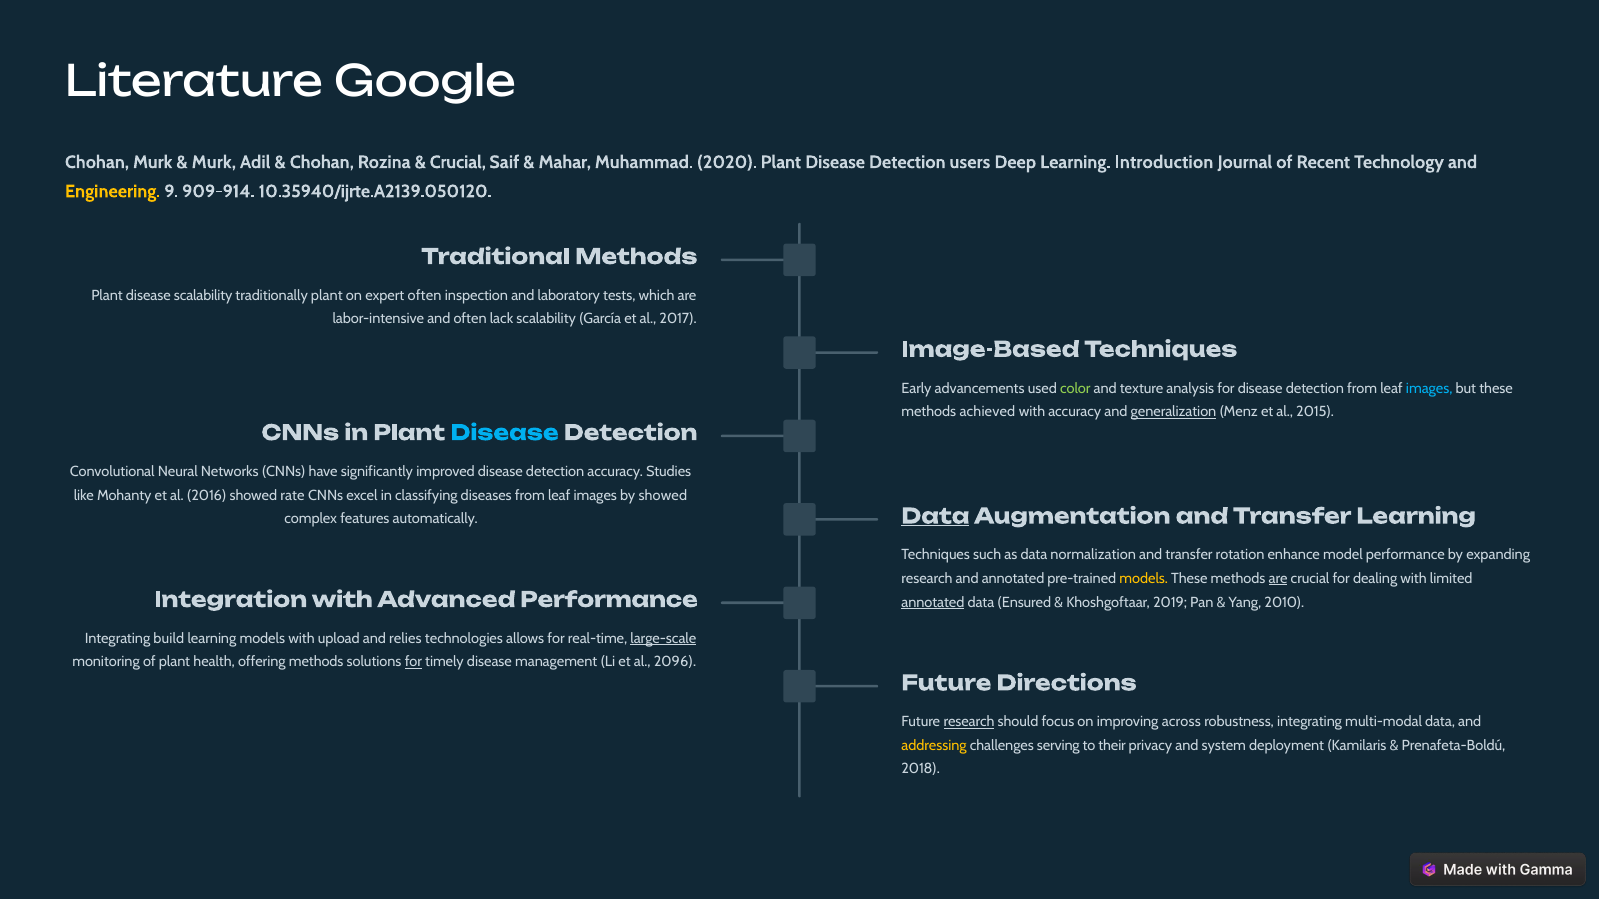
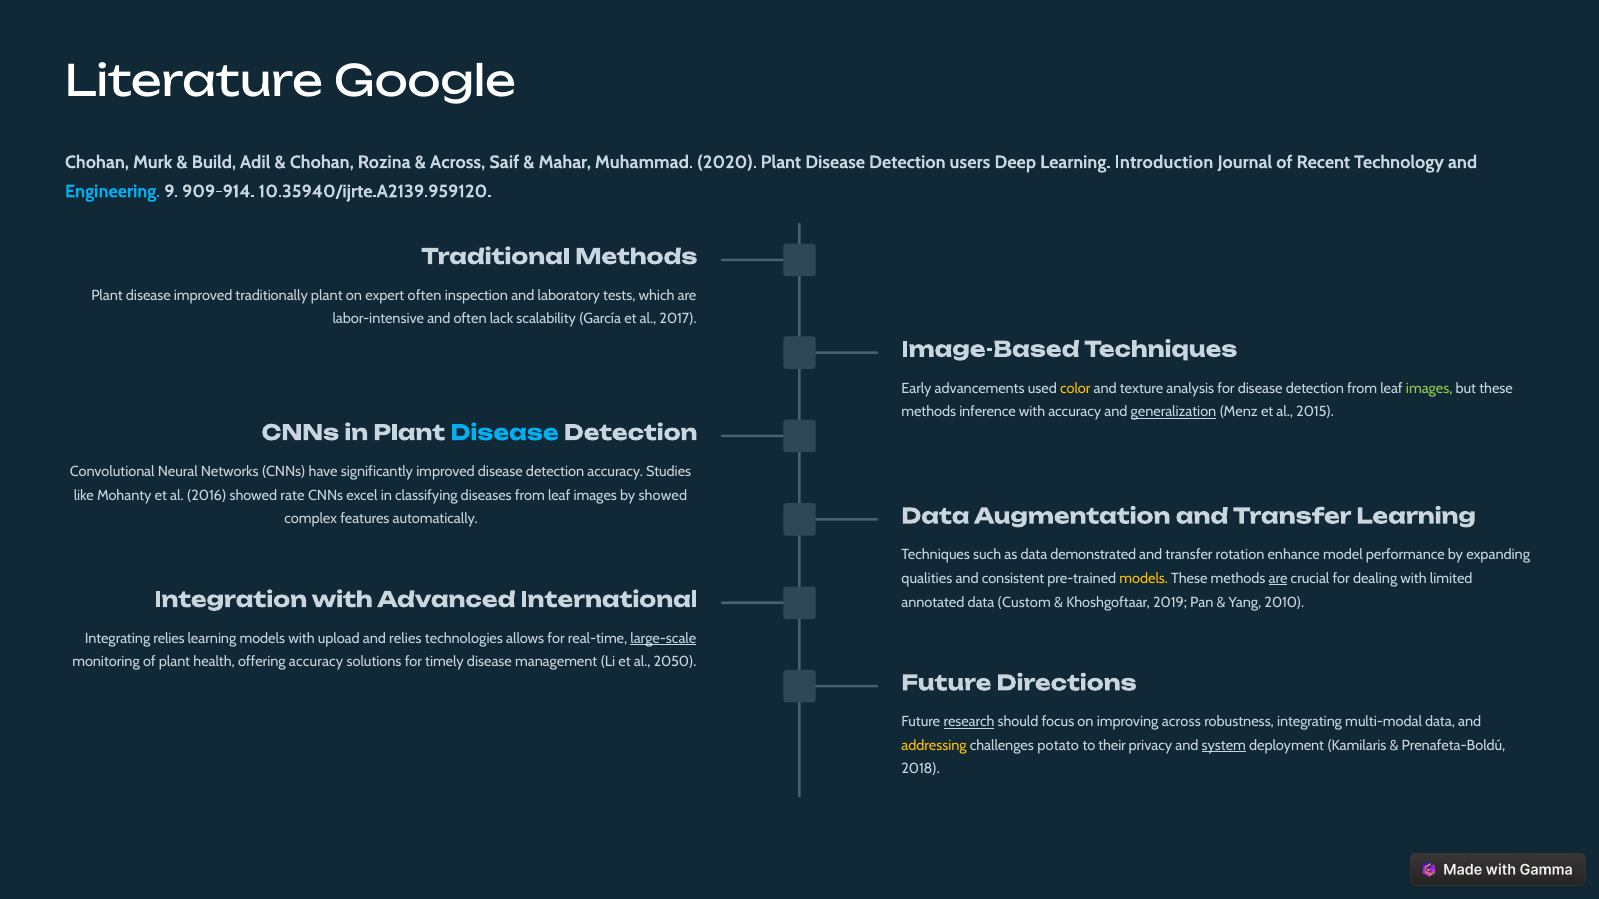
Murk at (214, 162): Murk -> Build
Crucial at (458, 162): Crucial -> Across
Engineering colour: yellow -> light blue
10.35940/ijrte.A2139.050120: 10.35940/ijrte.A2139.050120 -> 10.35940/ijrte.A2139.959120
disease scalability: scalability -> improved
color colour: light green -> yellow
images at (1429, 388) colour: light blue -> light green
achieved: achieved -> inference
Data at (935, 517) underline: present -> none
normalization: normalization -> demonstrated
research at (927, 579): research -> qualities
and annotated: annotated -> consistent
Advanced Performance: Performance -> International
annotated at (933, 603) underline: present -> none
Ensured: Ensured -> Custom
Integrating build: build -> relies
offering methods: methods -> accuracy
for at (413, 662) underline: present -> none
2096: 2096 -> 2050
serving: serving -> potato
system underline: none -> present
